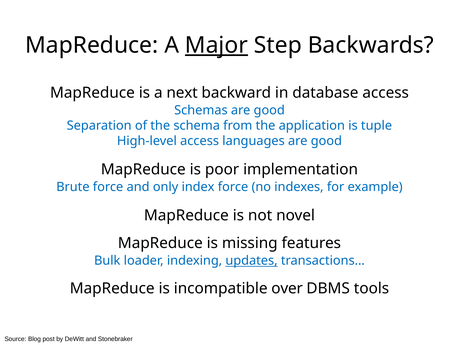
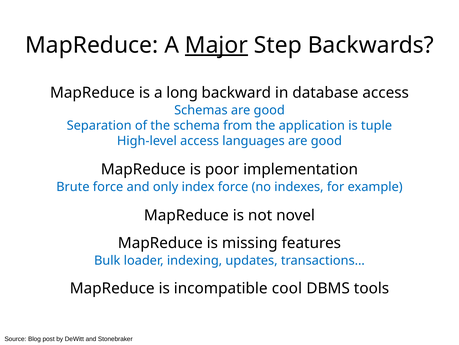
next: next -> long
updates underline: present -> none
over: over -> cool
